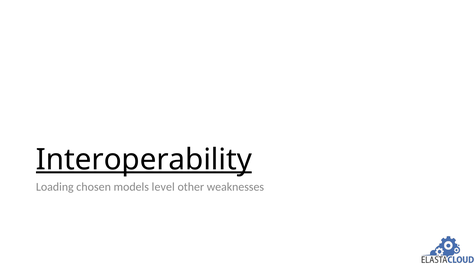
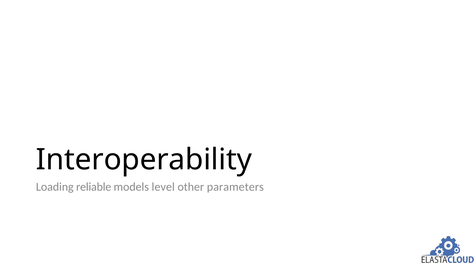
Interoperability underline: present -> none
chosen: chosen -> reliable
weaknesses: weaknesses -> parameters
